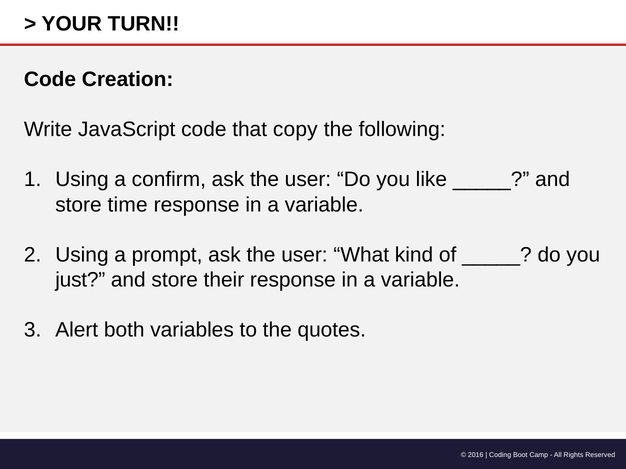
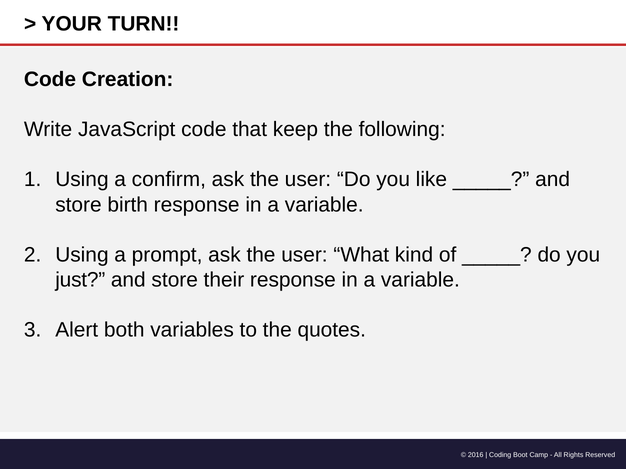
copy: copy -> keep
time: time -> birth
